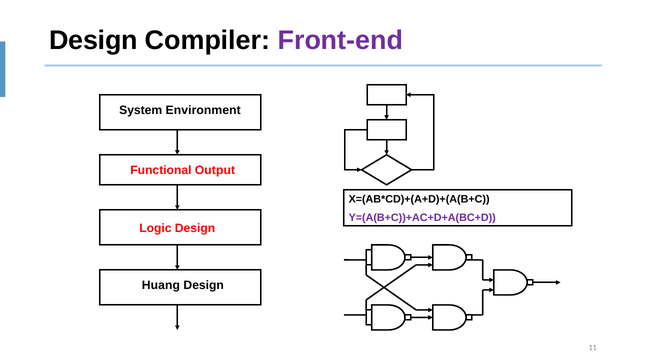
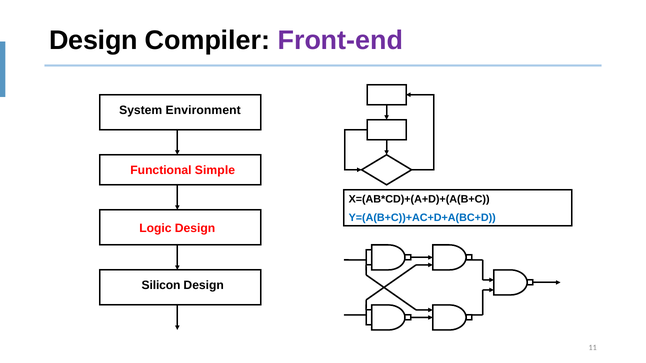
Output: Output -> Simple
Y=(A(B+C))+AC+D+A(BC+D colour: purple -> blue
Huang: Huang -> Silicon
